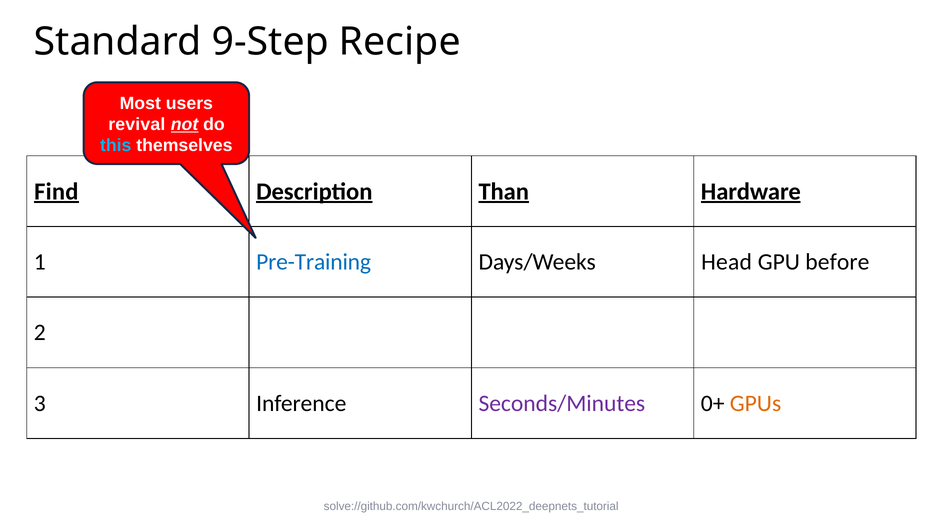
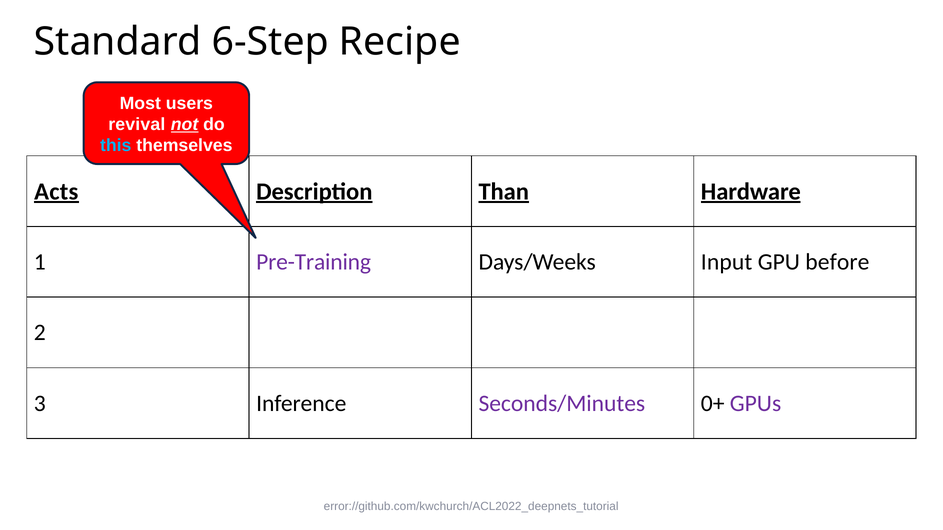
9-Step: 9-Step -> 6-Step
Find: Find -> Acts
Pre-Training colour: blue -> purple
Head: Head -> Input
GPUs colour: orange -> purple
solve://github.com/kwchurch/ACL2022_deepnets_tutorial: solve://github.com/kwchurch/ACL2022_deepnets_tutorial -> error://github.com/kwchurch/ACL2022_deepnets_tutorial
